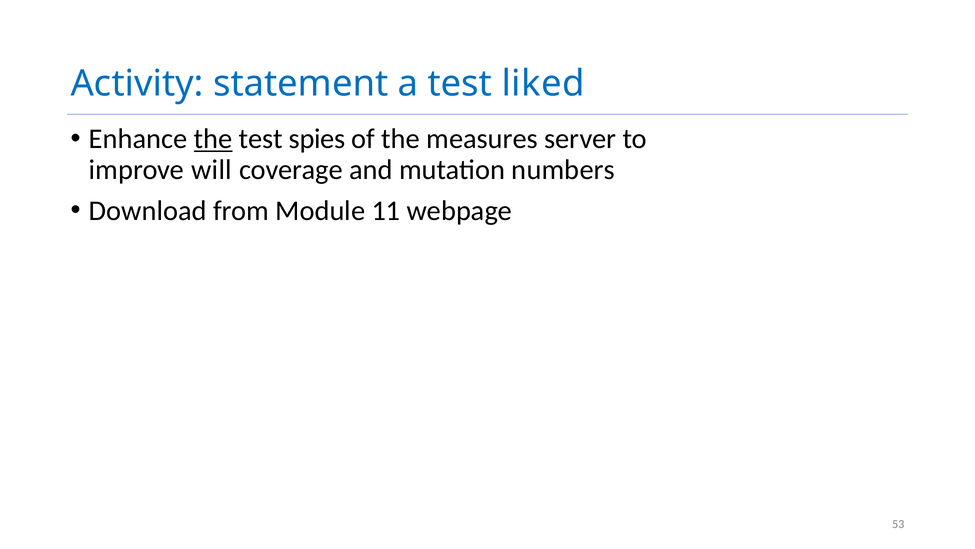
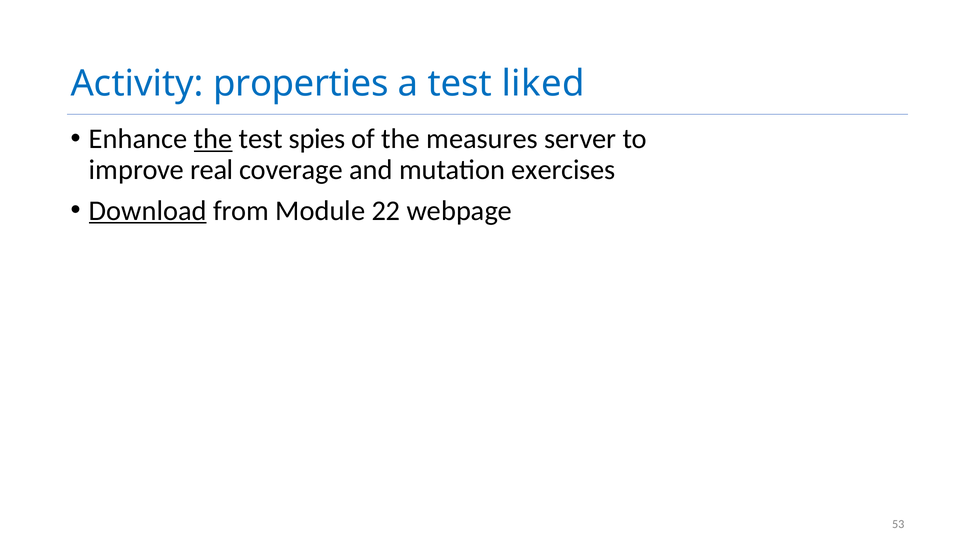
statement: statement -> properties
will: will -> real
numbers: numbers -> exercises
Download underline: none -> present
11: 11 -> 22
